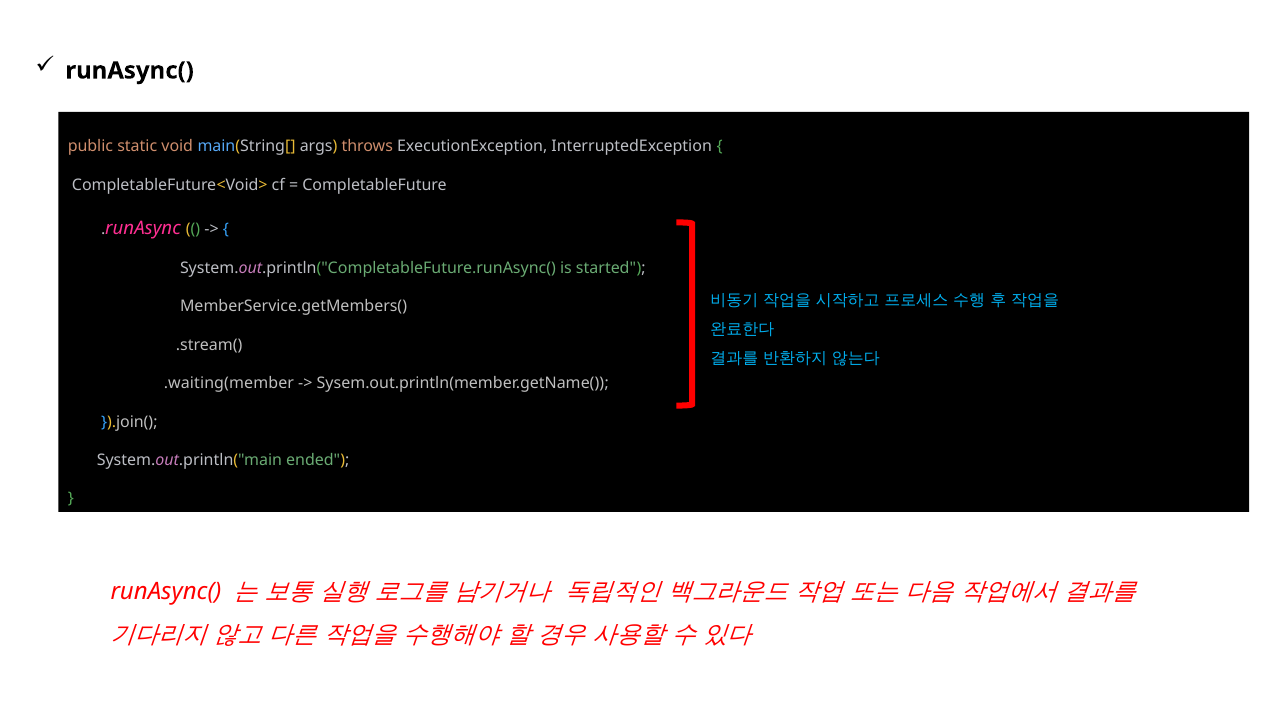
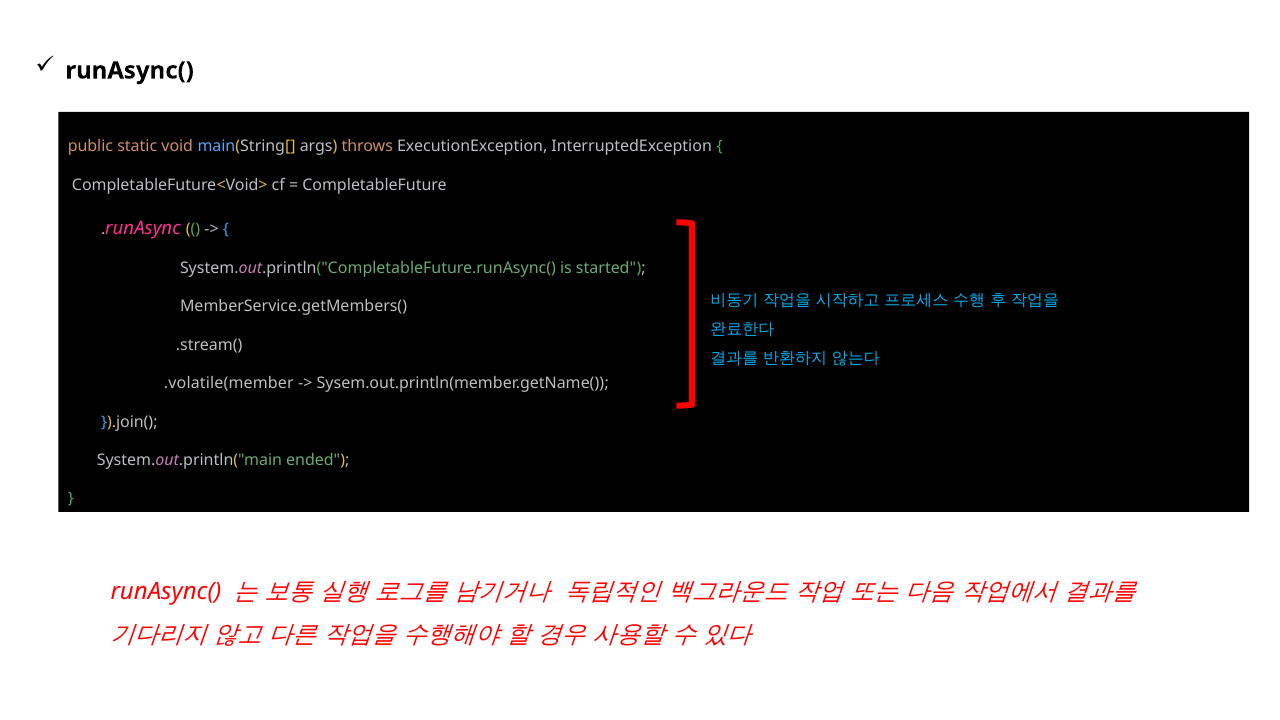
.waiting(member: .waiting(member -> .volatile(member
